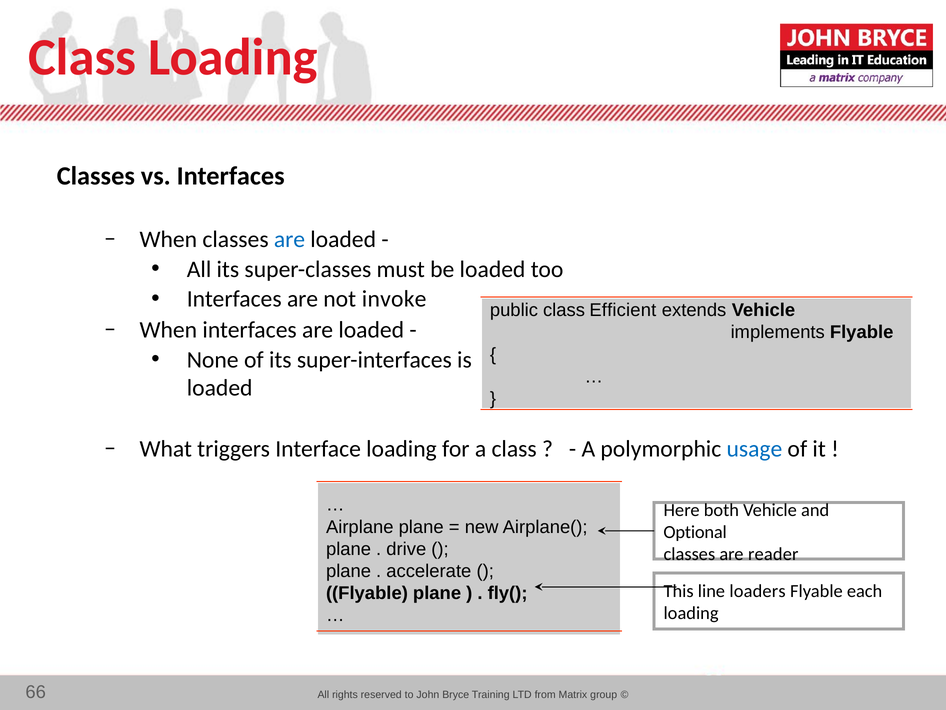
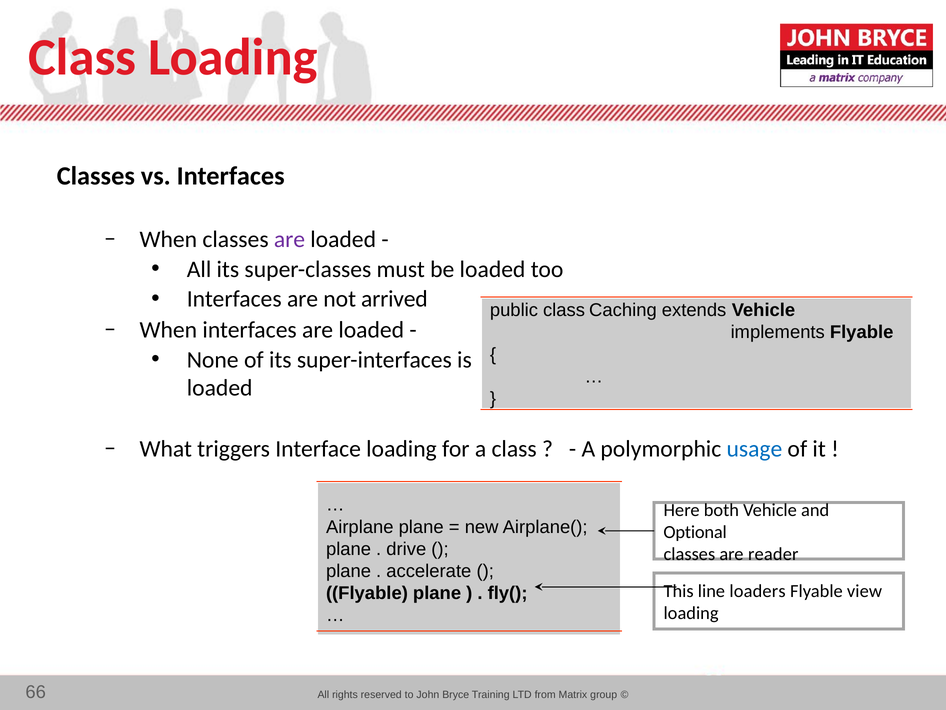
are at (289, 239) colour: blue -> purple
invoke: invoke -> arrived
Efficient: Efficient -> Caching
each: each -> view
